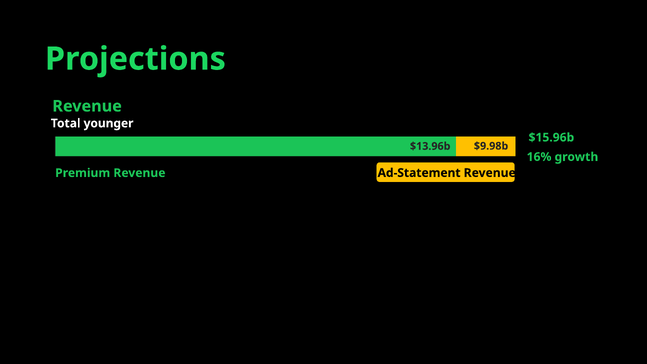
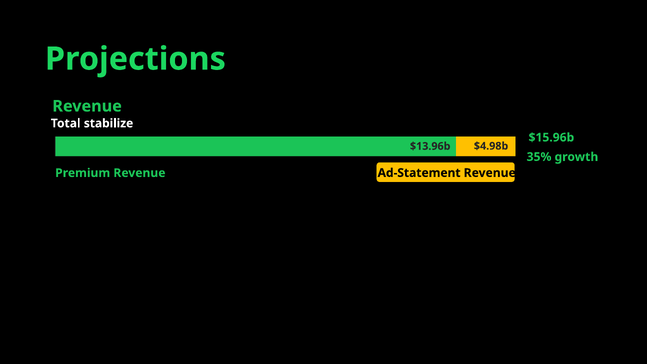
younger: younger -> stabilize
$9.98b: $9.98b -> $4.98b
16%: 16% -> 35%
